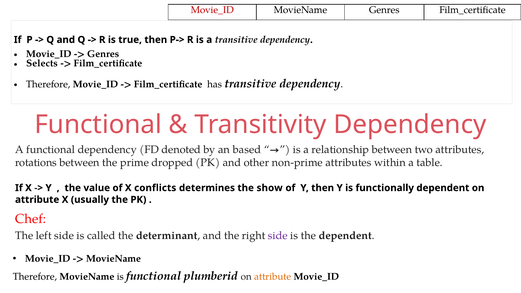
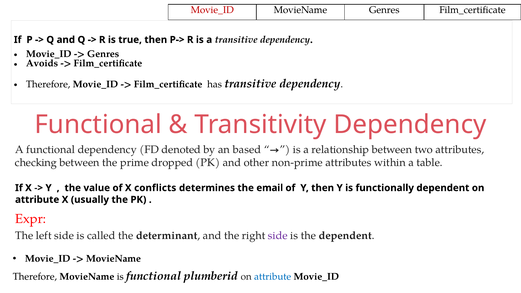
Selects: Selects -> Avoids
rotations: rotations -> checking
show: show -> email
Chef: Chef -> Expr
attribute at (273, 277) colour: orange -> blue
